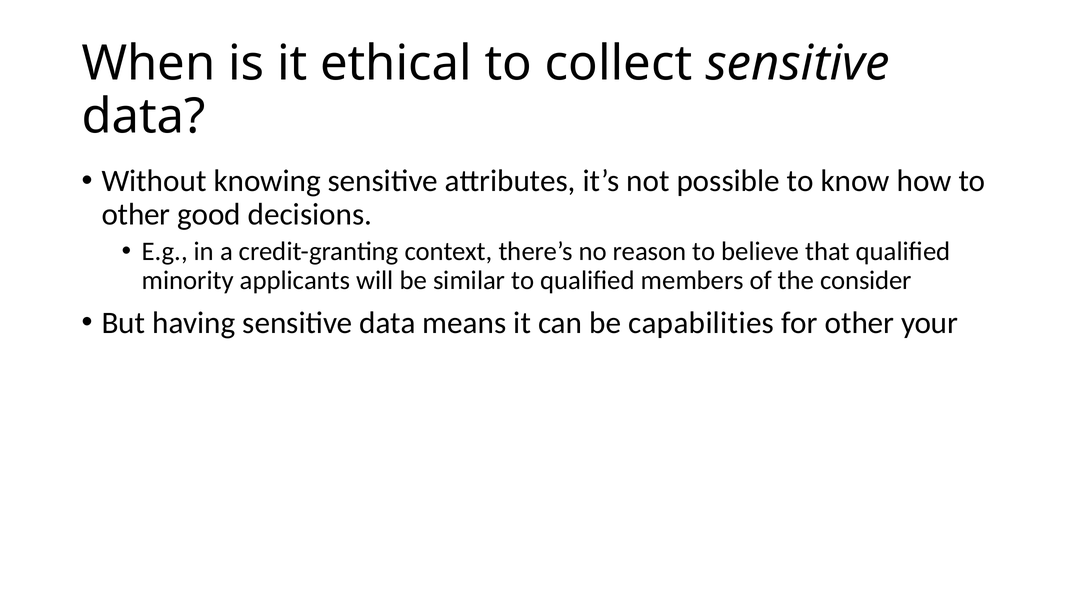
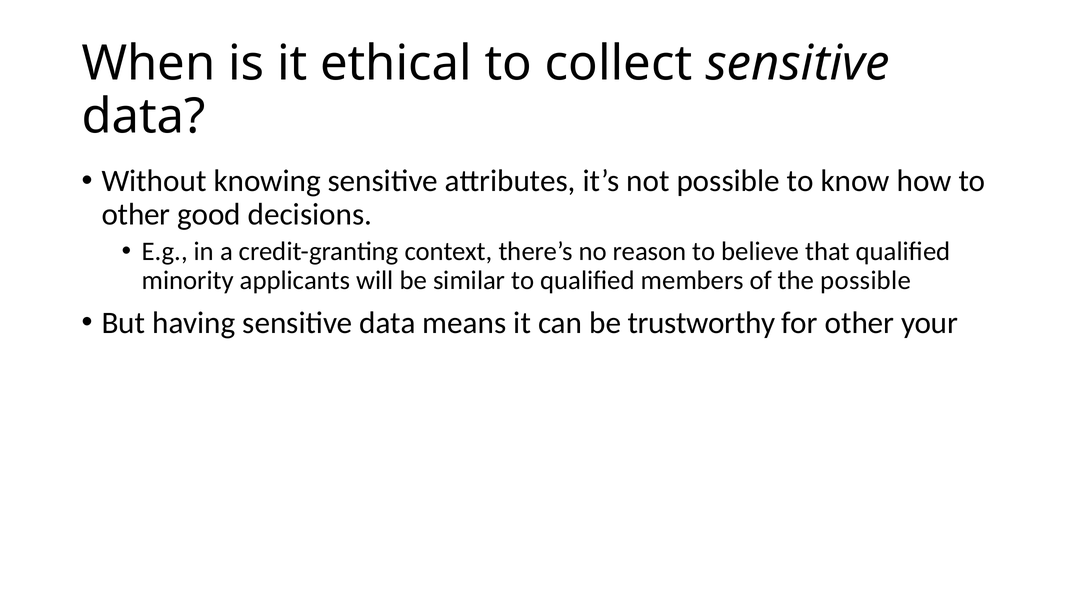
the consider: consider -> possible
capabilities: capabilities -> trustworthy
